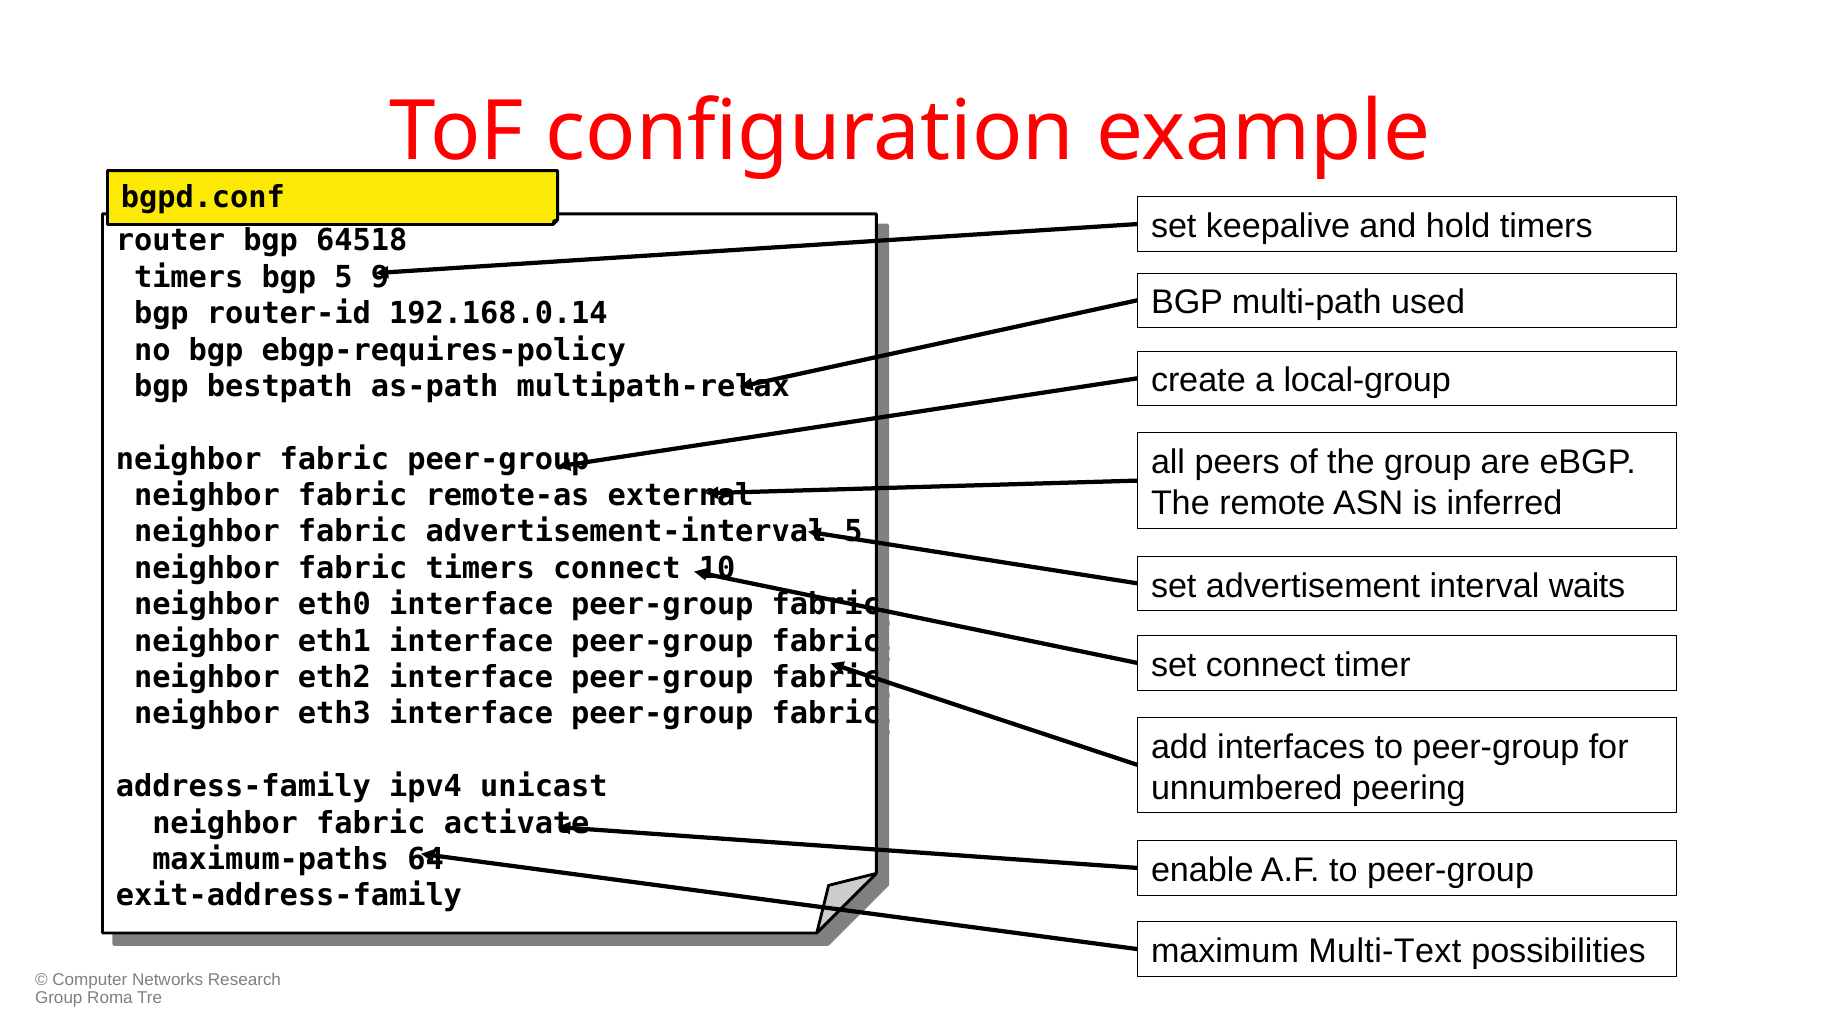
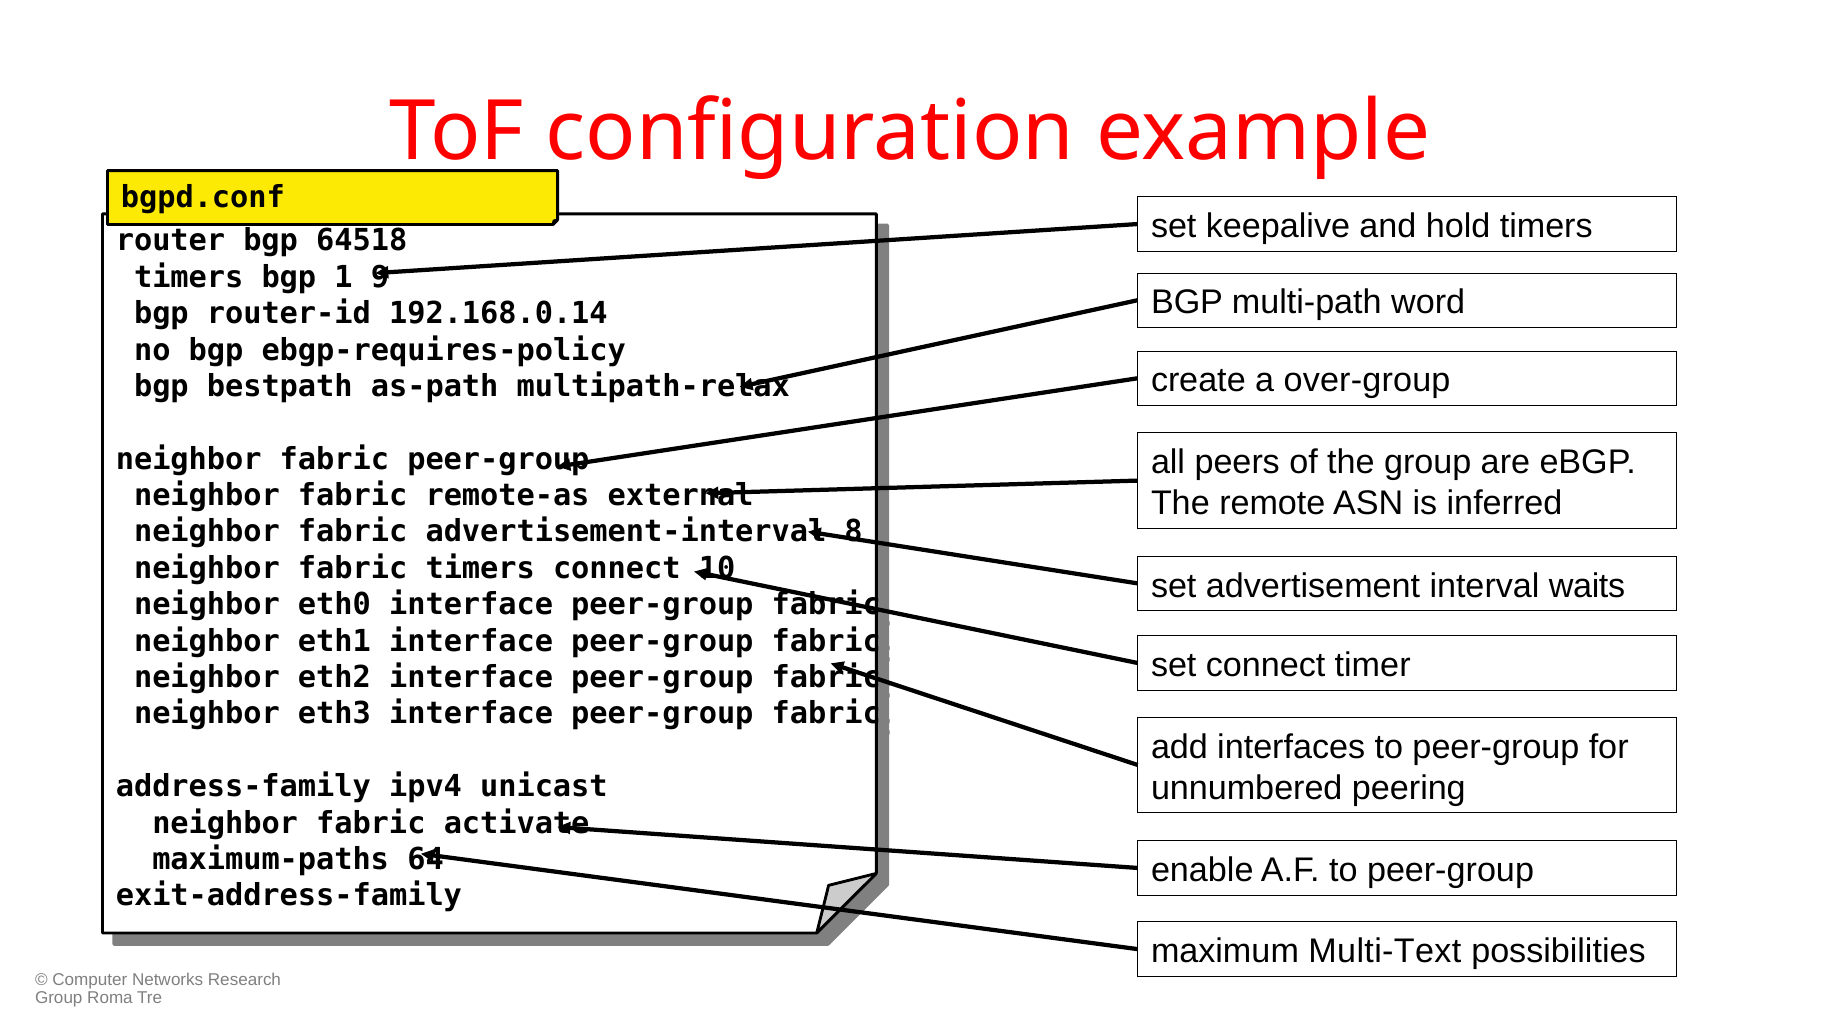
5 at (343, 277): 5 -> 1
used: used -> word
local-group: local-group -> over-group
5 at (854, 532): 5 -> 8
